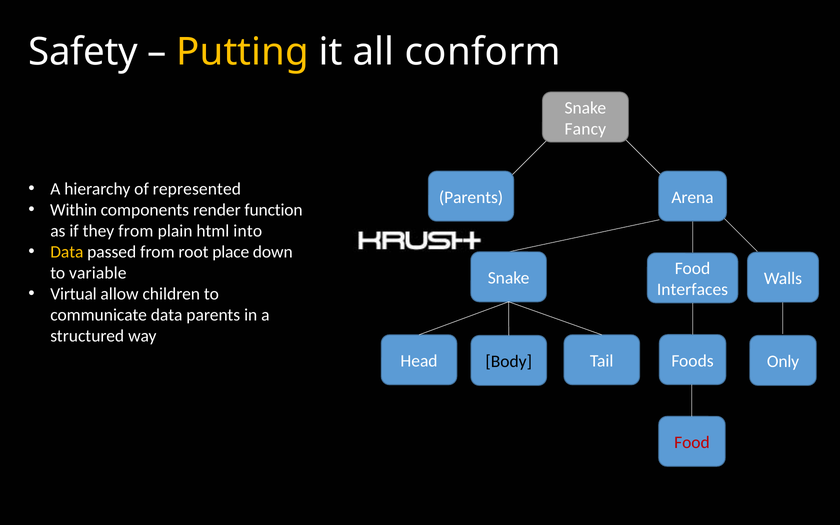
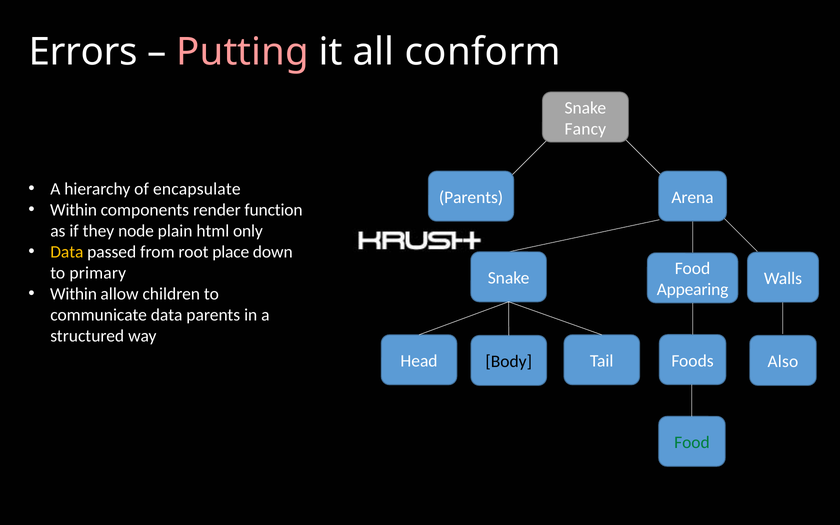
Safety: Safety -> Errors
Putting colour: yellow -> pink
represented: represented -> encapsulate
they from: from -> node
into: into -> only
variable: variable -> primary
Interfaces: Interfaces -> Appearing
Virtual at (74, 294): Virtual -> Within
Only: Only -> Also
Food at (692, 443) colour: red -> green
